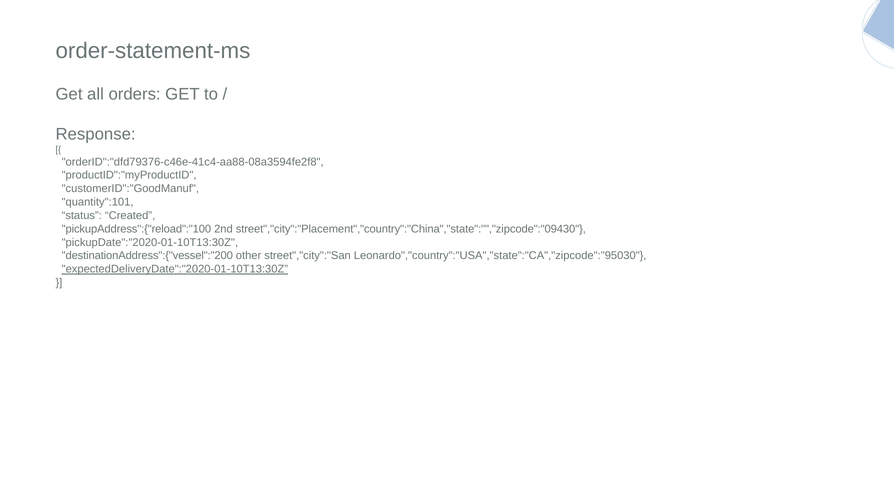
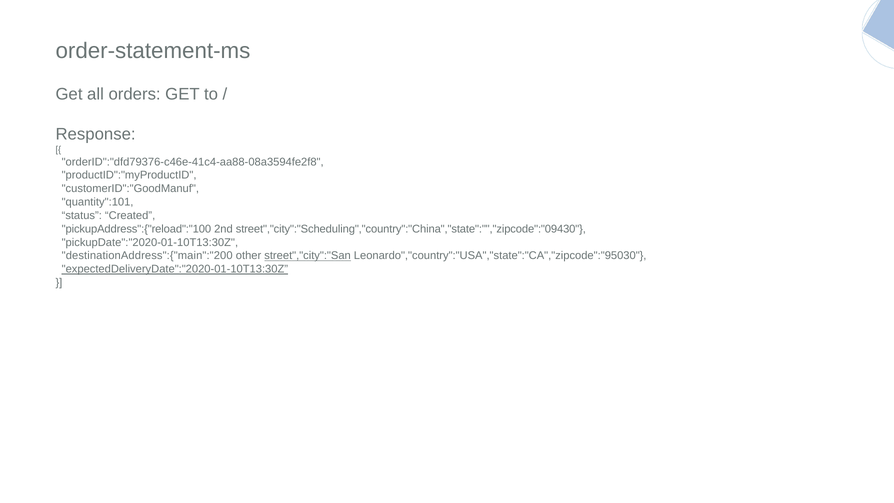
street","city":"Placement","country":"China","state":"","zipcode":"09430: street","city":"Placement","country":"China","state":"","zipcode":"09430 -> street","city":"Scheduling","country":"China","state":"","zipcode":"09430
destinationAddress":{"vessel":"200: destinationAddress":{"vessel":"200 -> destinationAddress":{"main":"200
street","city":"San underline: none -> present
